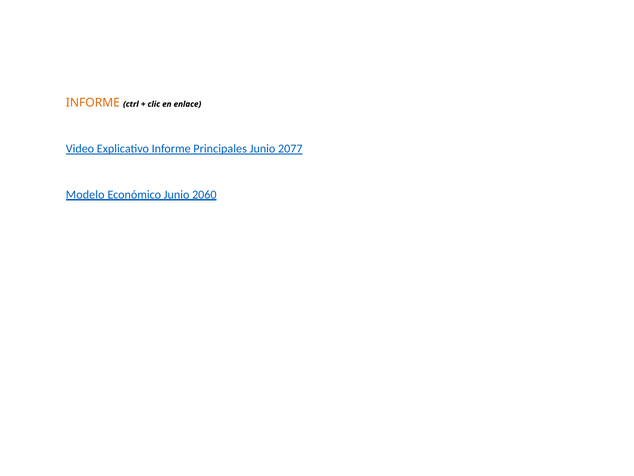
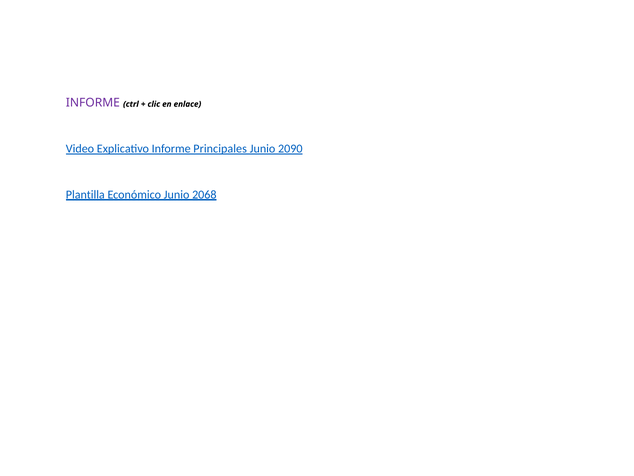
INFORME at (93, 103) colour: orange -> purple
2077: 2077 -> 2090
Modelo: Modelo -> Plantilla
2060: 2060 -> 2068
